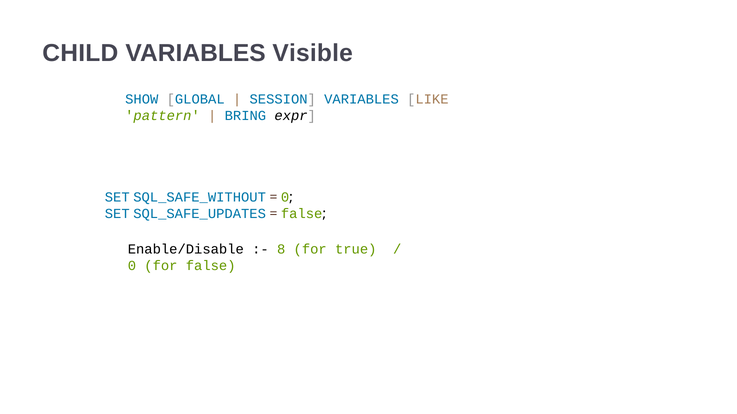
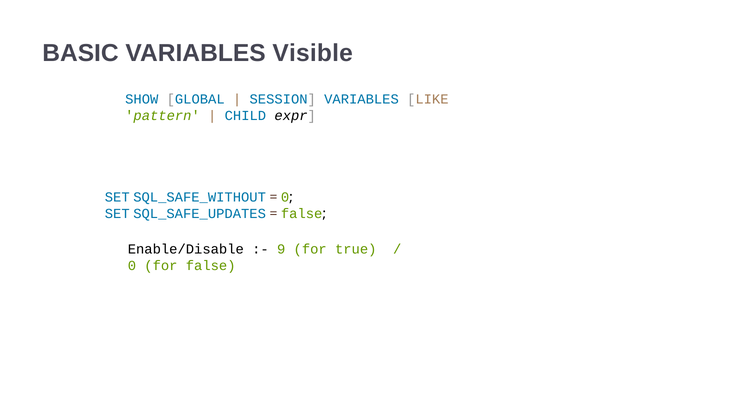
CHILD: CHILD -> BASIC
BRING: BRING -> CHILD
8: 8 -> 9
